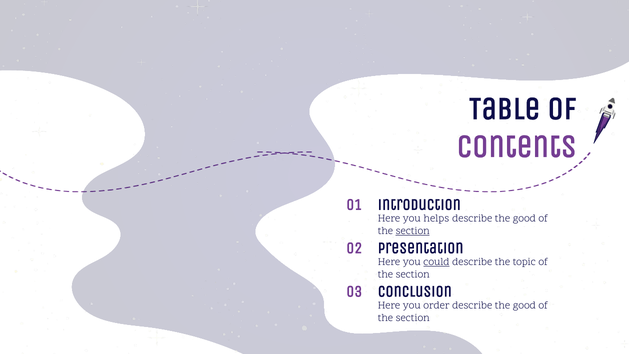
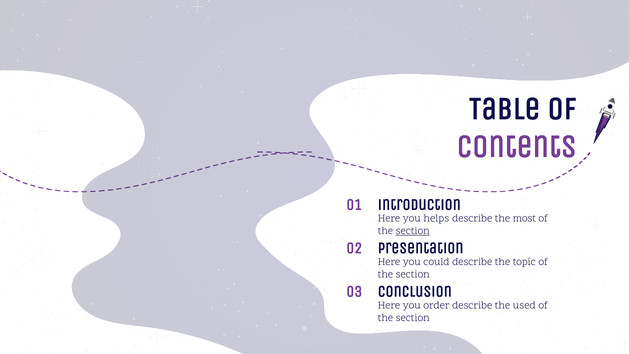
good at (524, 218): good -> most
could underline: present -> none
good at (524, 305): good -> used
